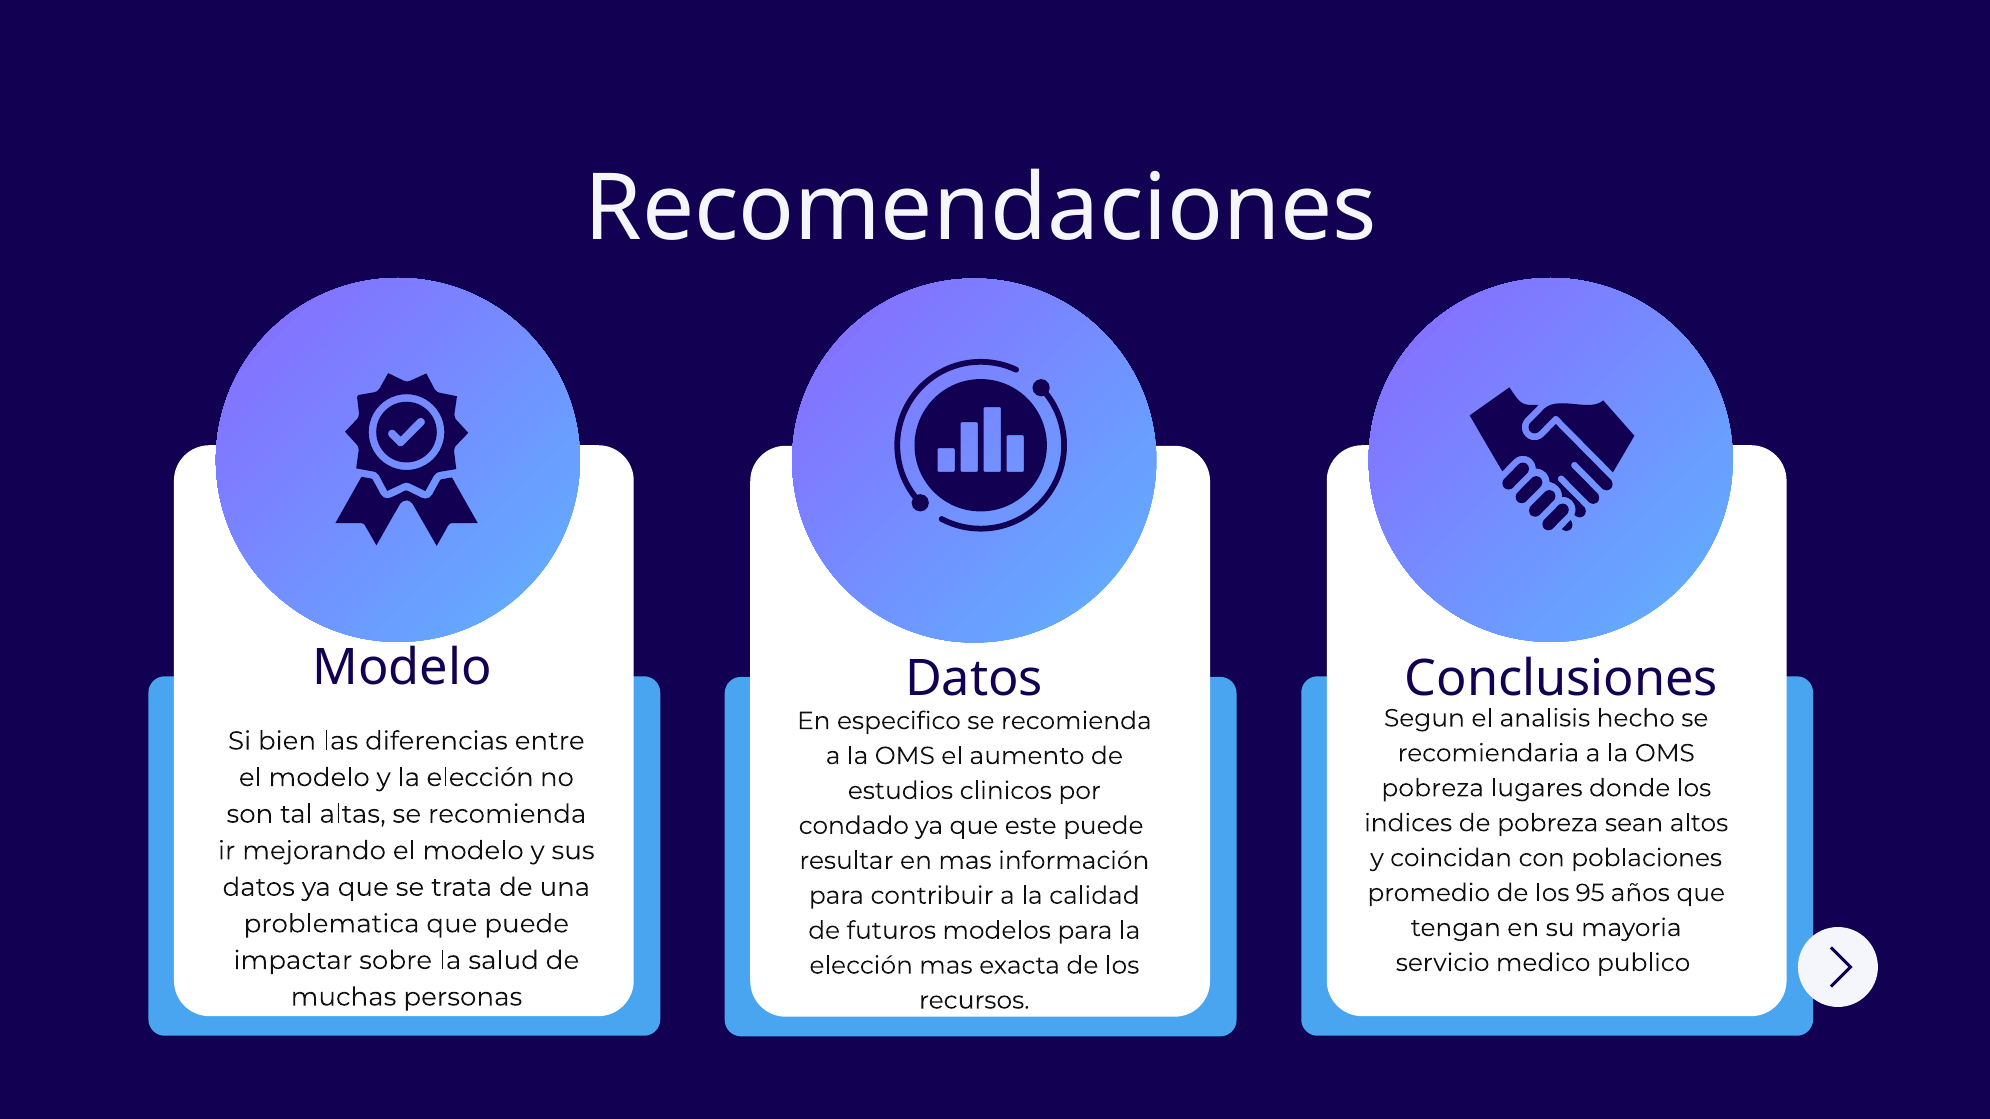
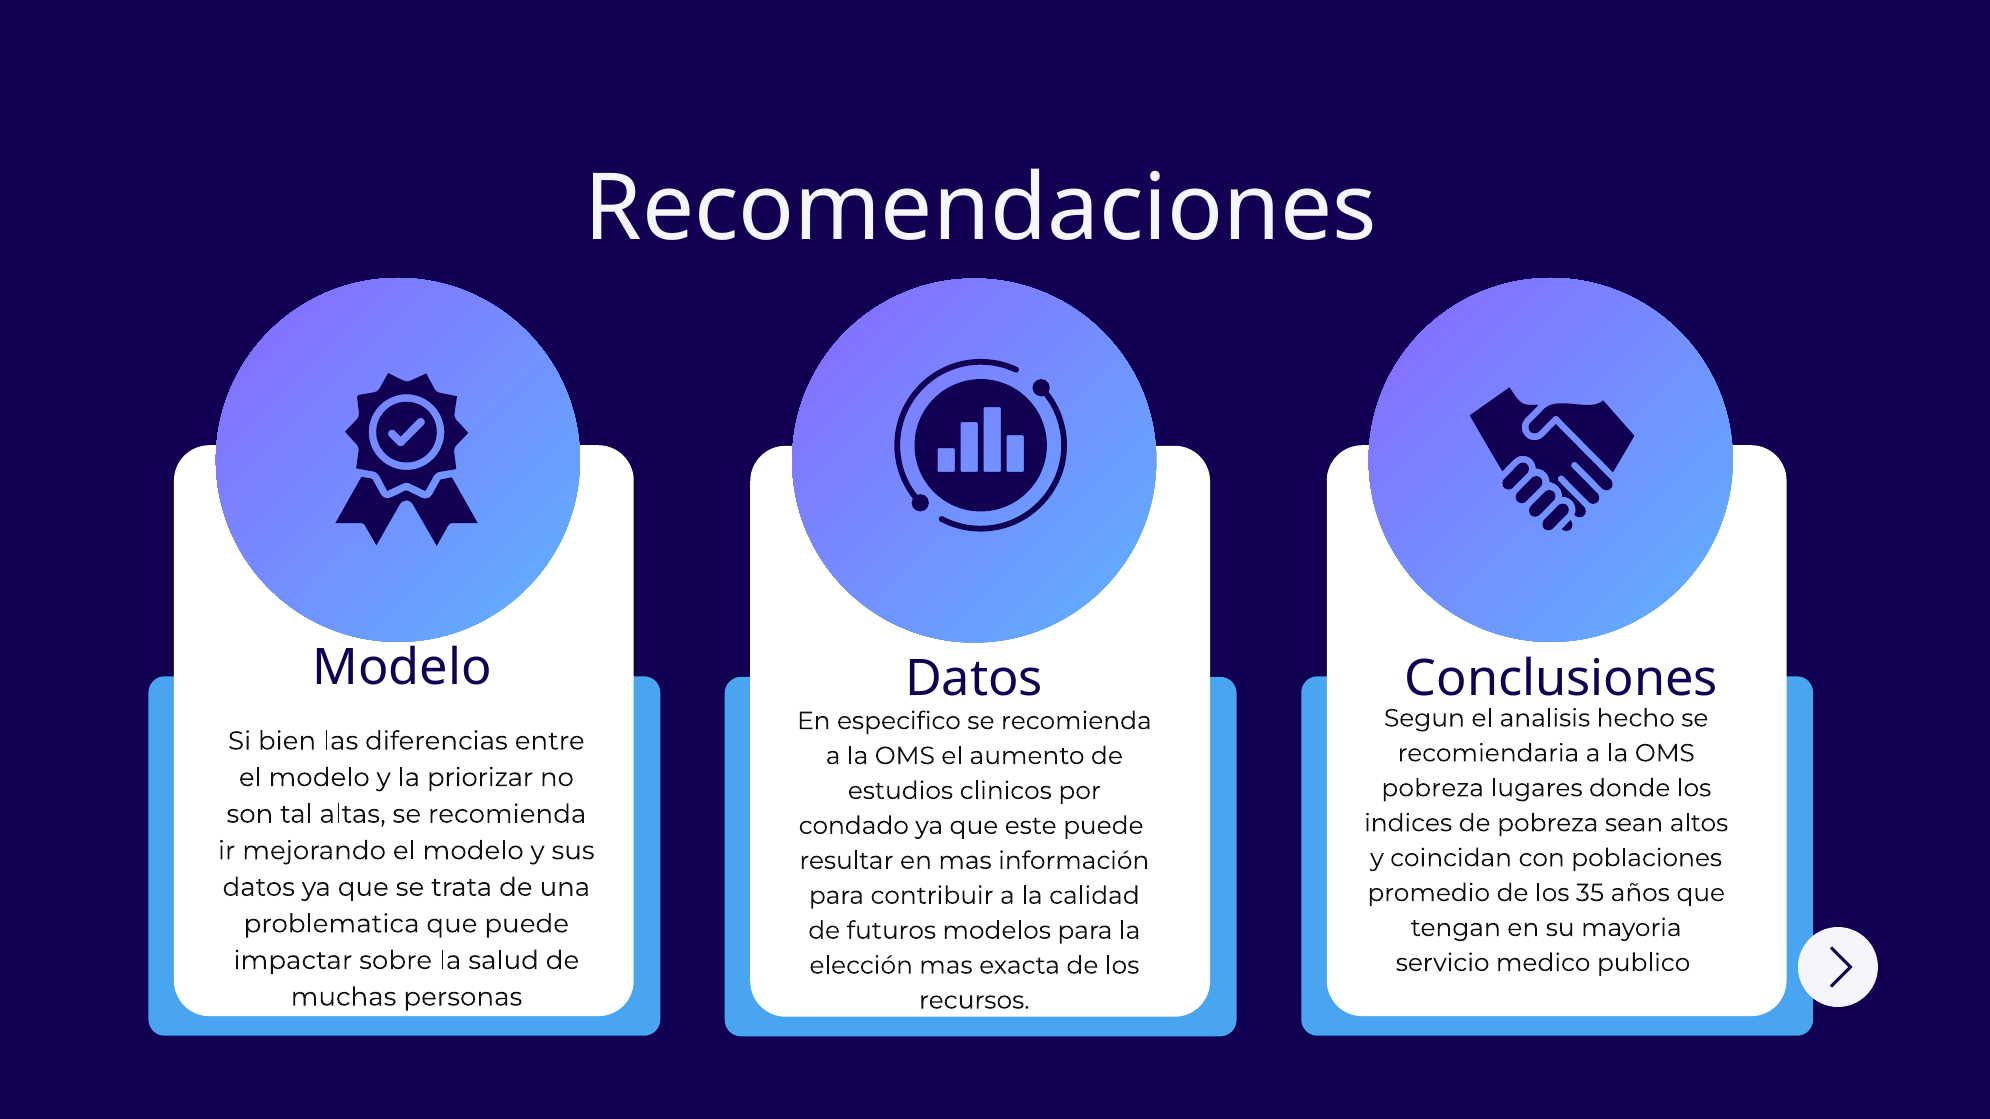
y la elección: elección -> priorizar
95: 95 -> 35
